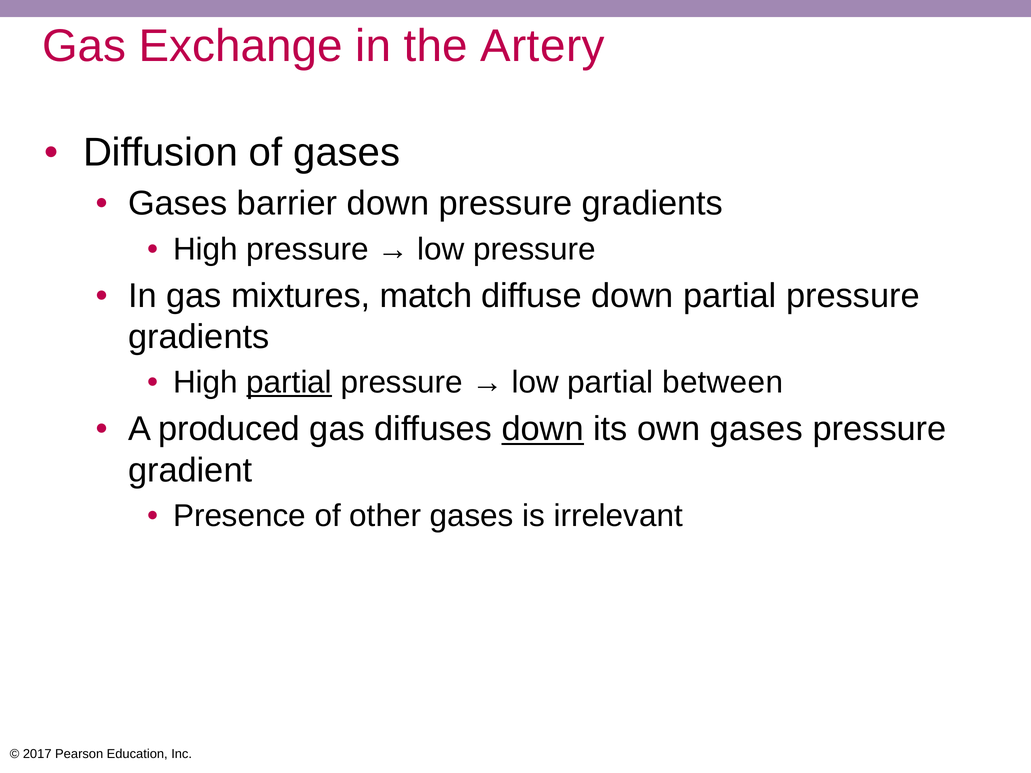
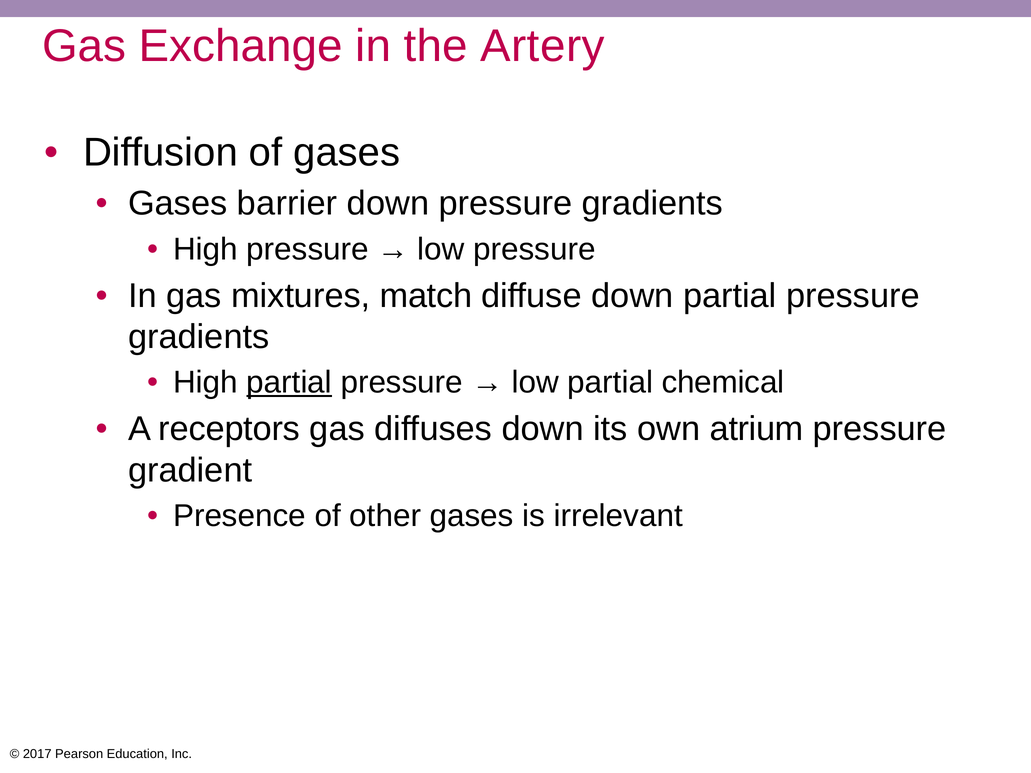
between: between -> chemical
produced: produced -> receptors
down at (543, 429) underline: present -> none
own gases: gases -> atrium
